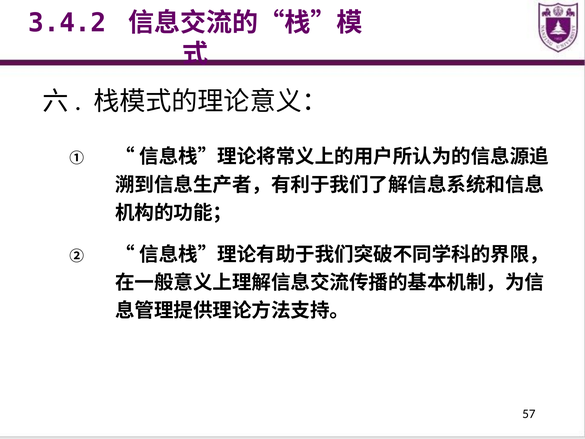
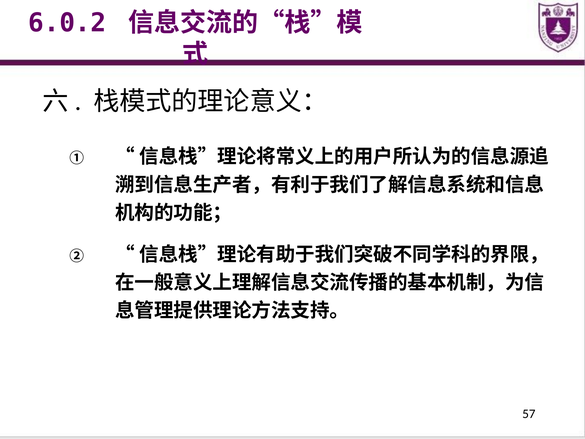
3.4.2: 3.4.2 -> 6.0.2
